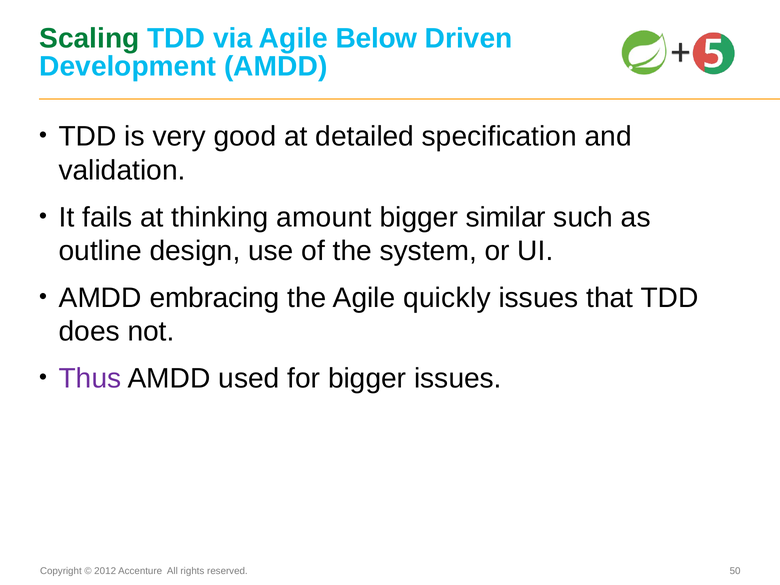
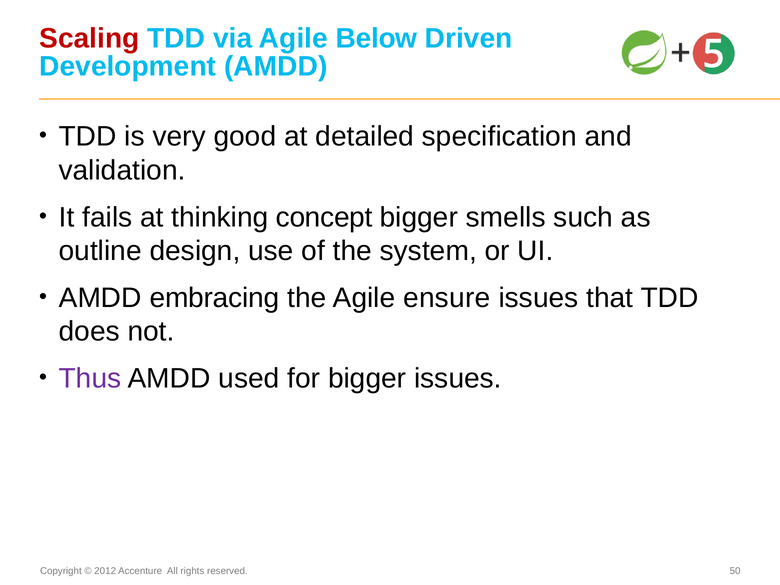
Scaling colour: green -> red
amount: amount -> concept
similar: similar -> smells
quickly: quickly -> ensure
